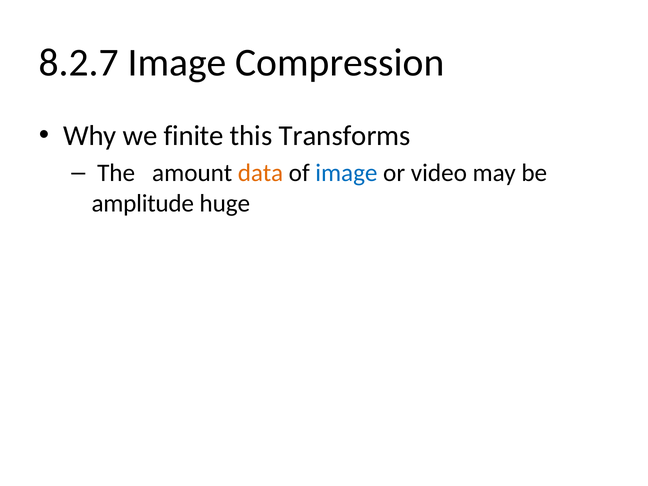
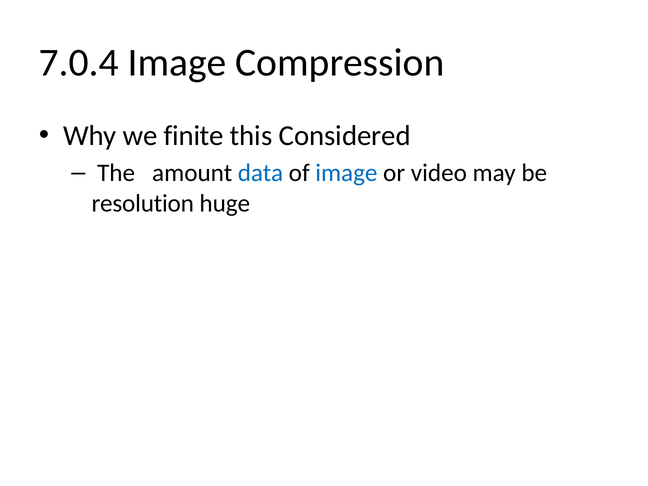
8.2.7: 8.2.7 -> 7.0.4
Transforms: Transforms -> Considered
data colour: orange -> blue
amplitude: amplitude -> resolution
